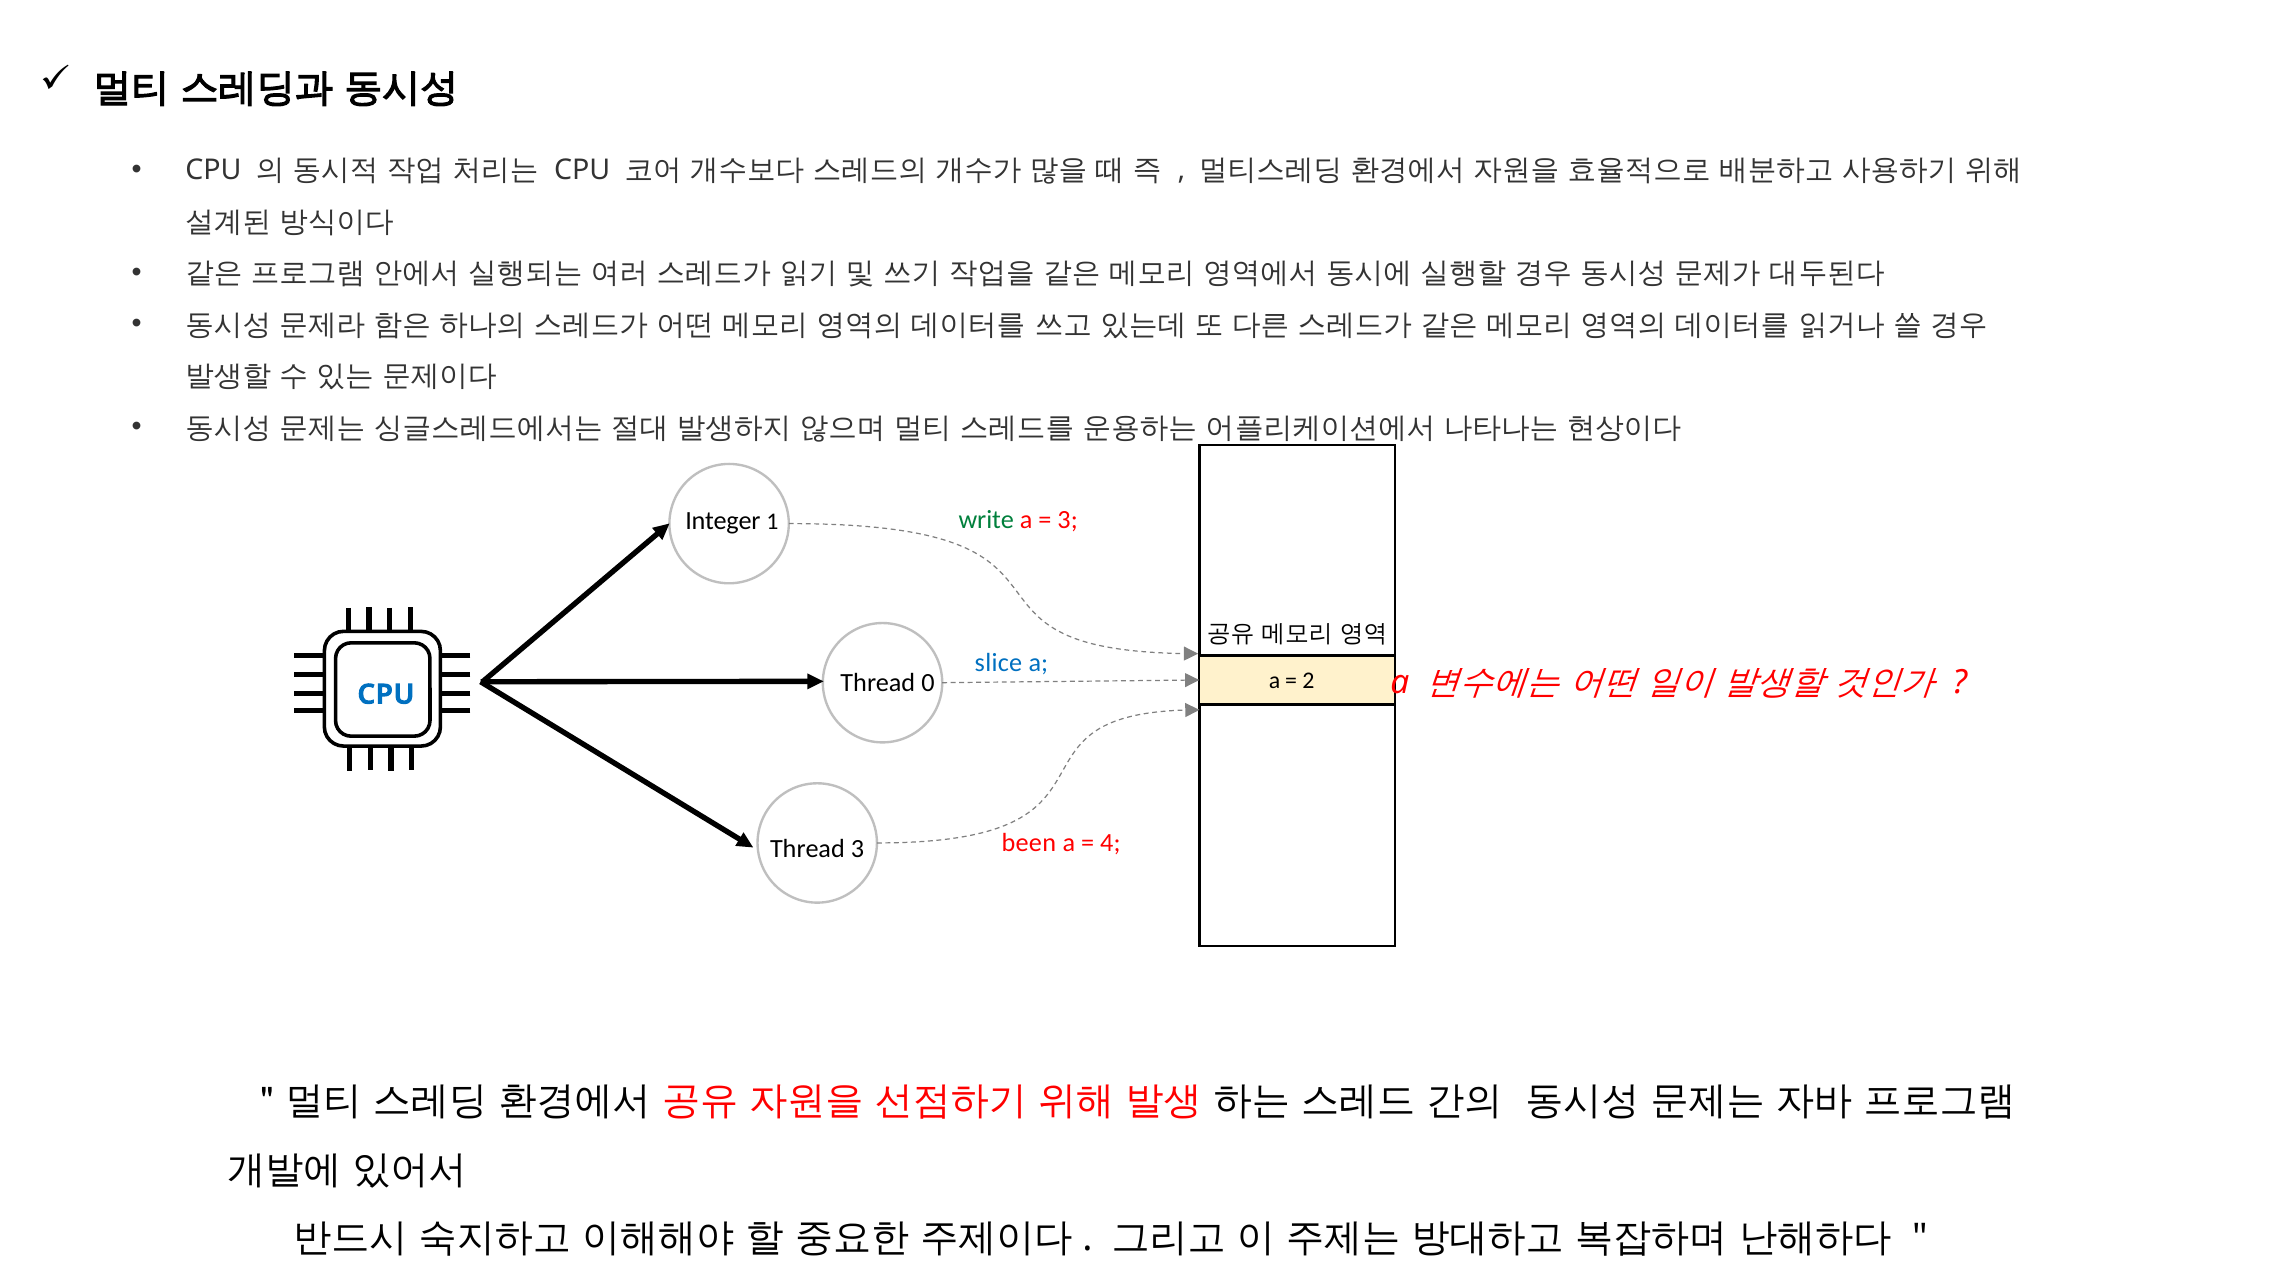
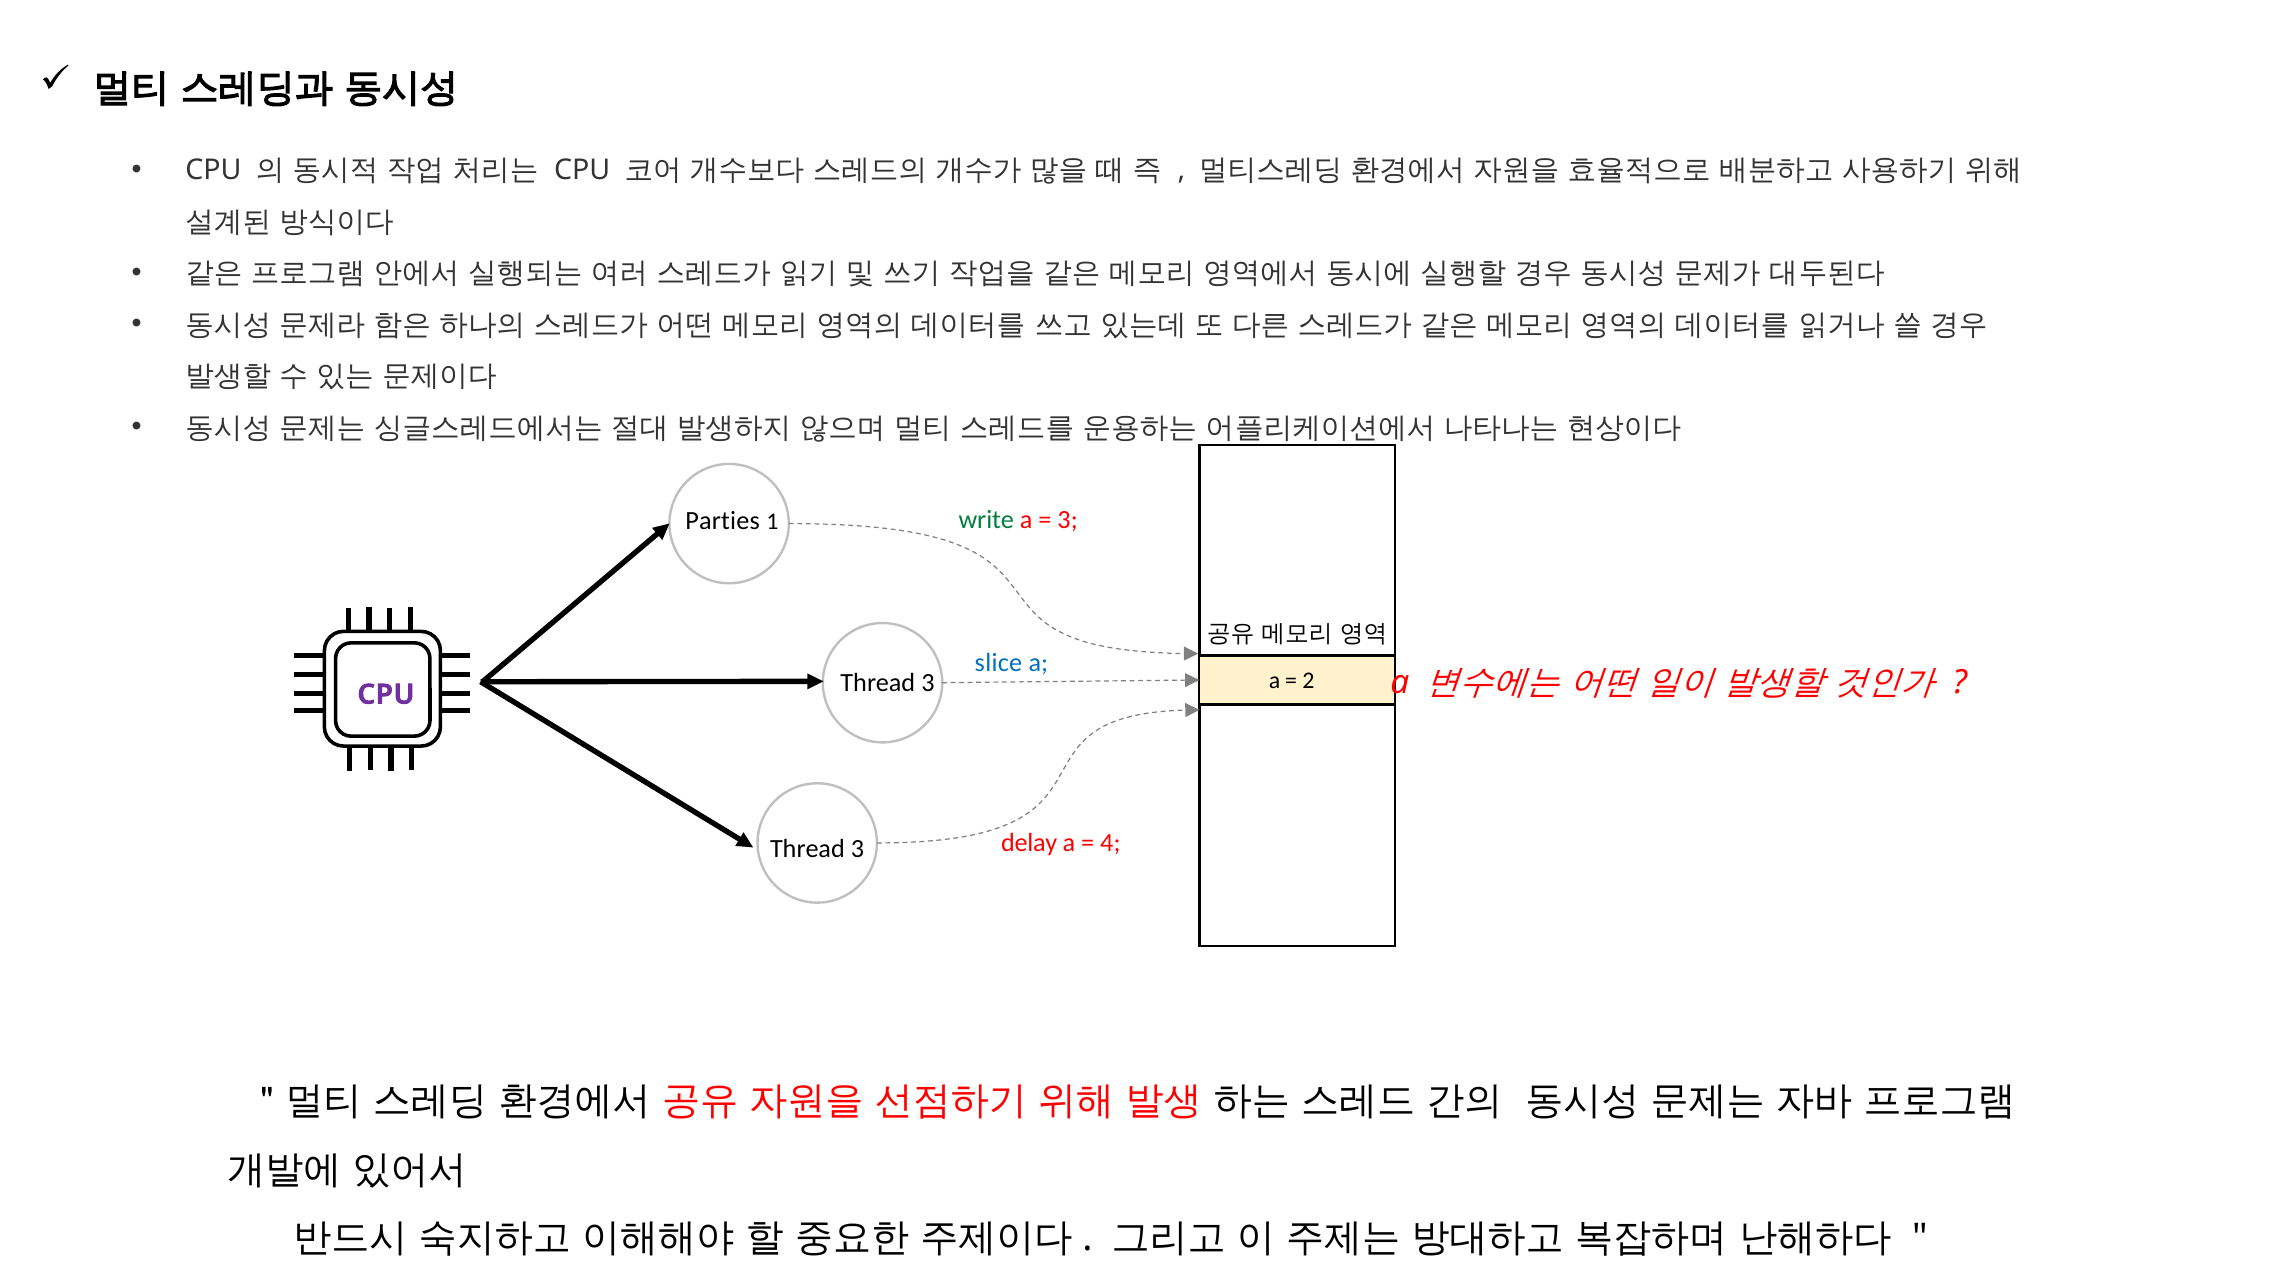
Integer: Integer -> Parties
0 at (928, 683): 0 -> 3
CPU at (386, 695) colour: blue -> purple
been: been -> delay
